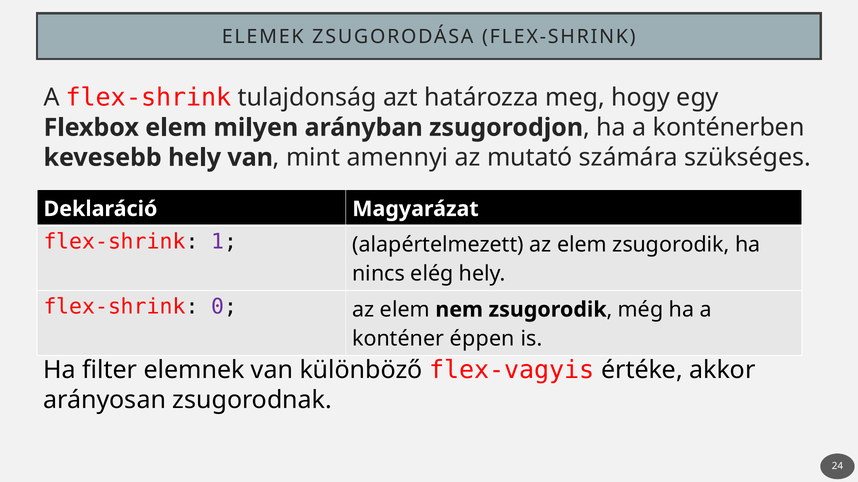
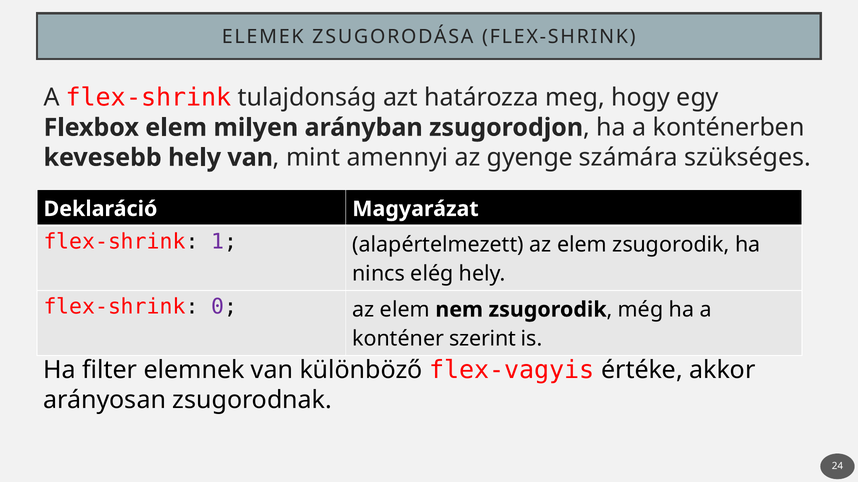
mutató: mutató -> gyenge
éppen: éppen -> szerint
